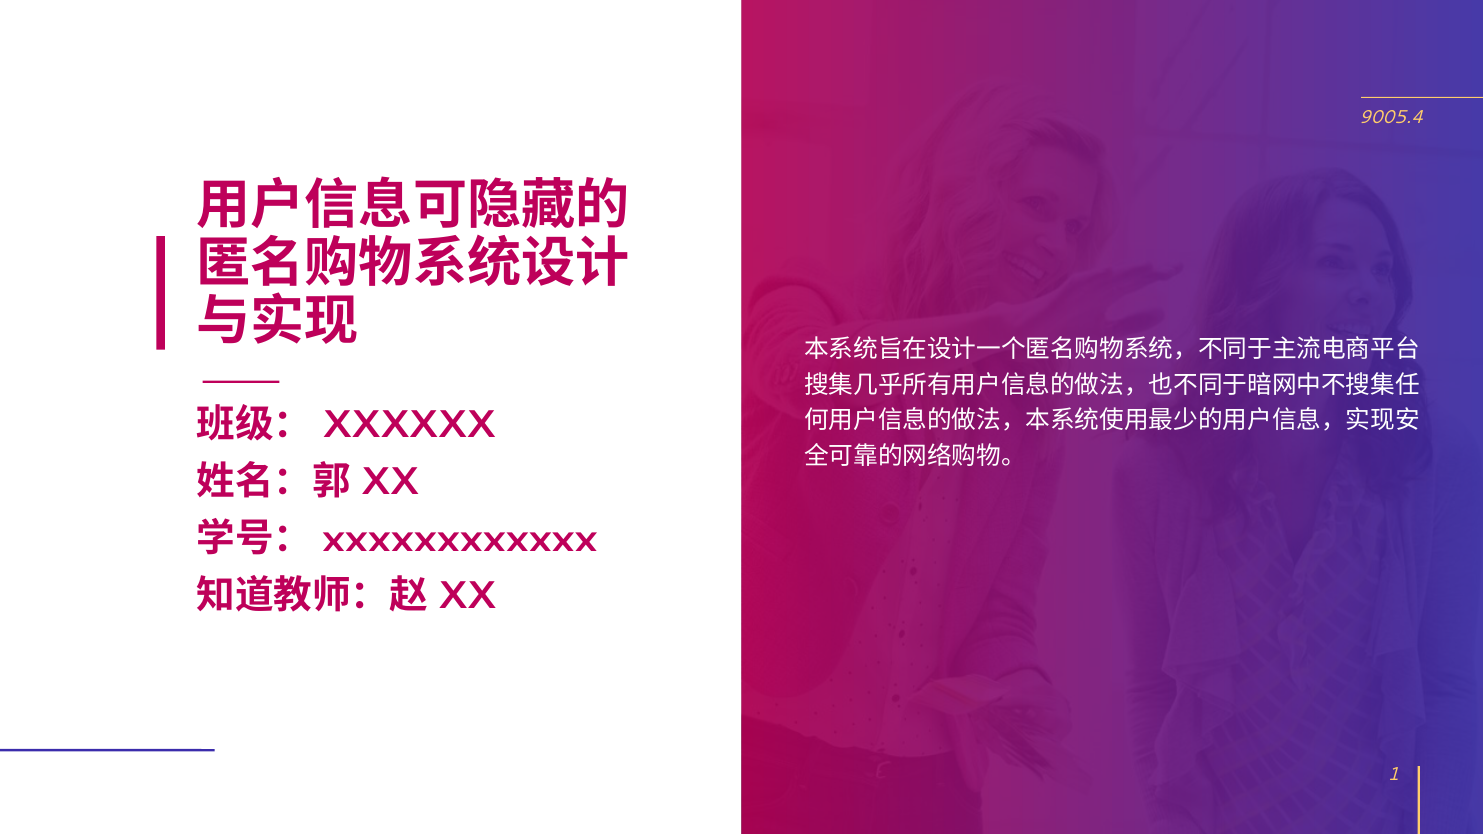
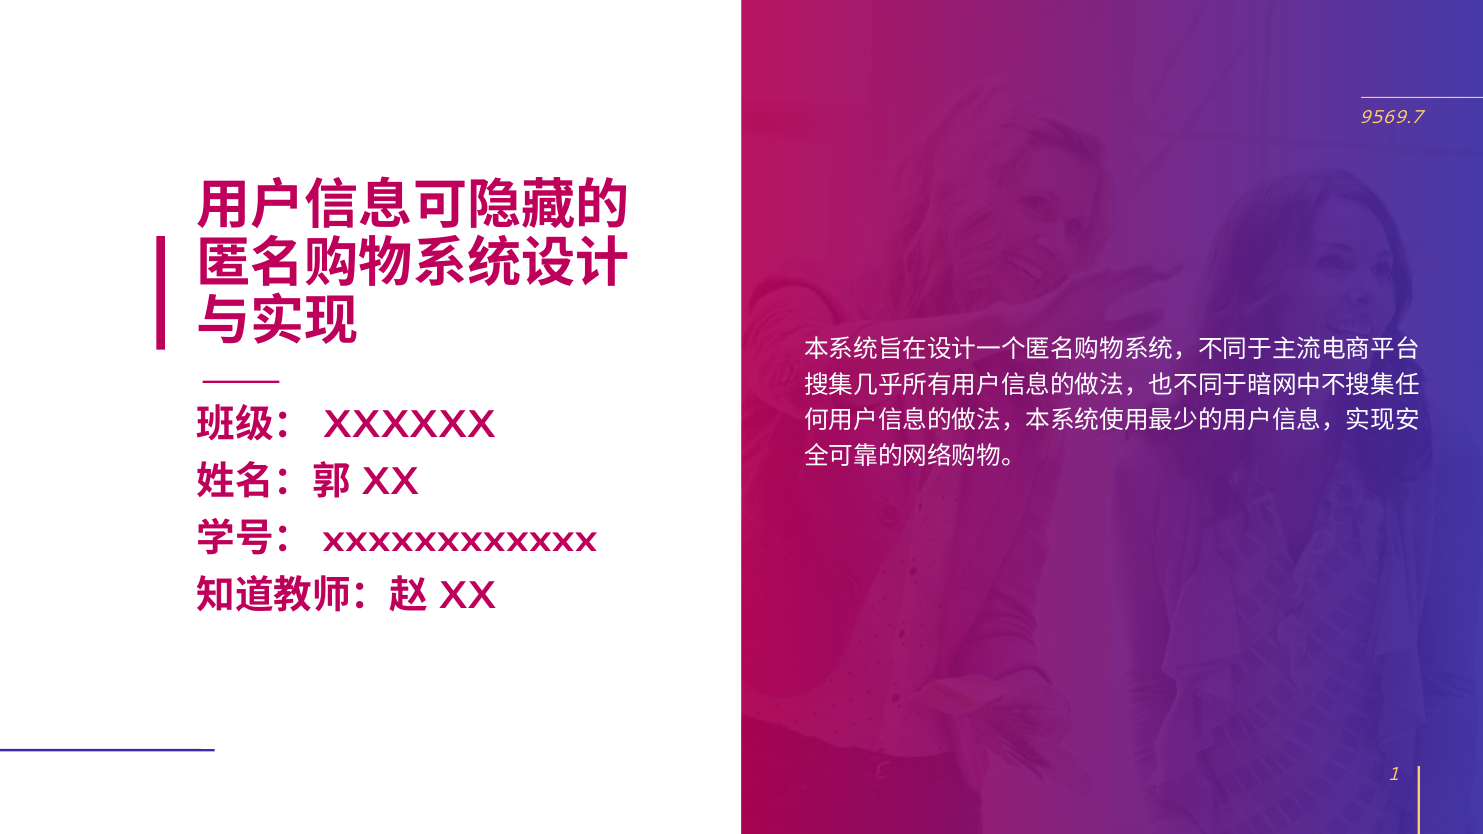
9005.4: 9005.4 -> 9569.7
